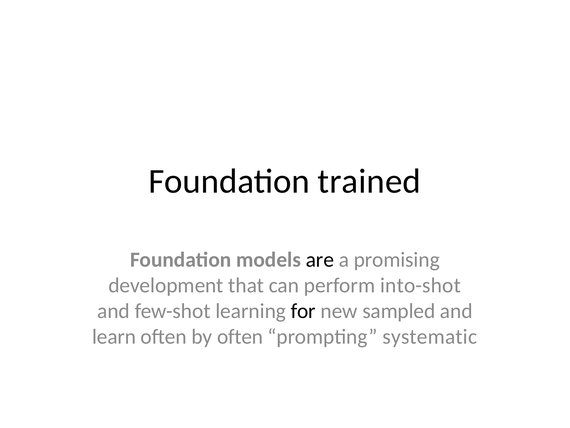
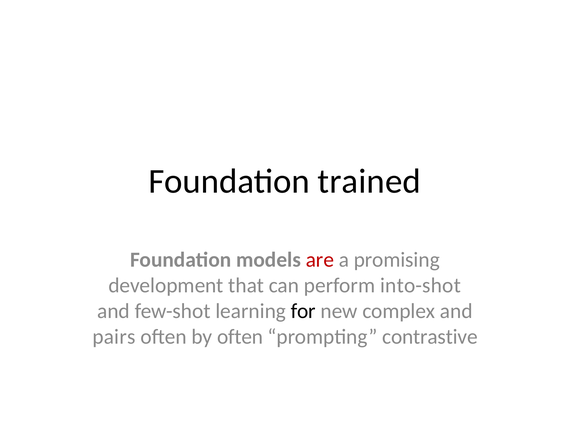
are colour: black -> red
sampled: sampled -> complex
learn: learn -> pairs
systematic: systematic -> contrastive
